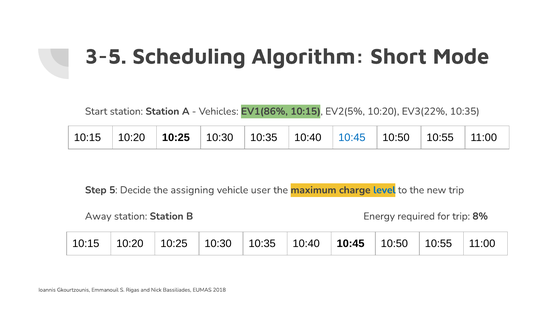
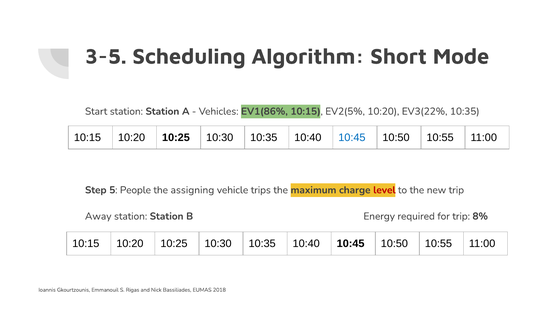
Decide: Decide -> People
user: user -> trips
level colour: blue -> red
